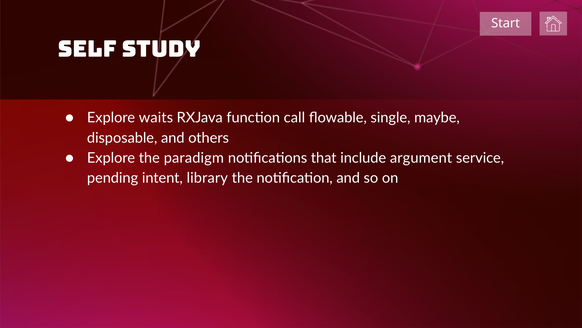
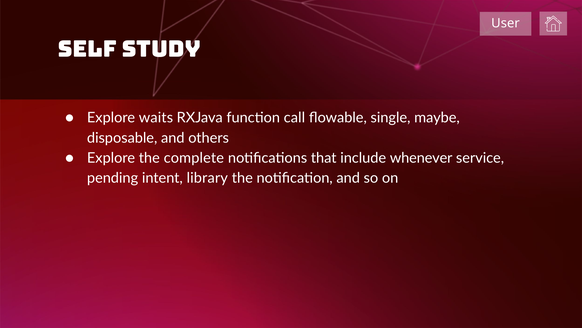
Start: Start -> User
paradigm: paradigm -> complete
argument: argument -> whenever
